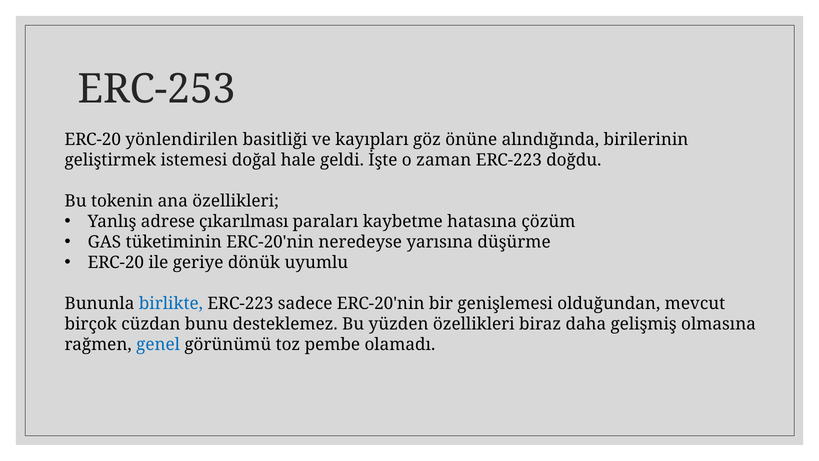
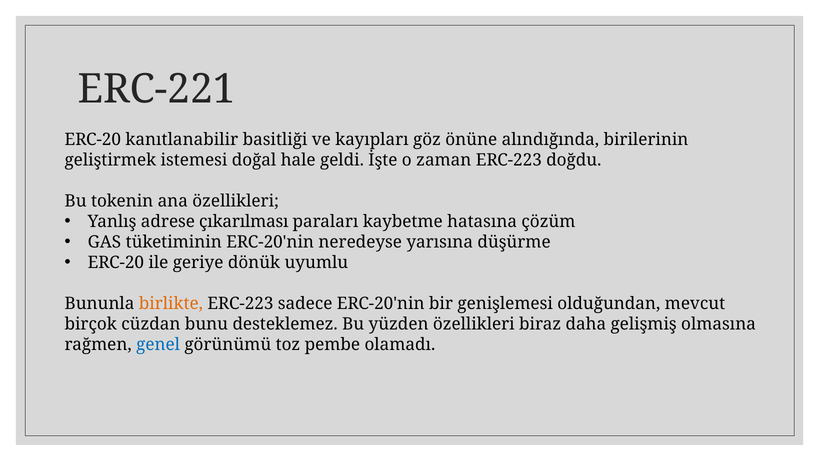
ERC-253: ERC-253 -> ERC-221
yönlendirilen: yönlendirilen -> kanıtlanabilir
birlikte colour: blue -> orange
